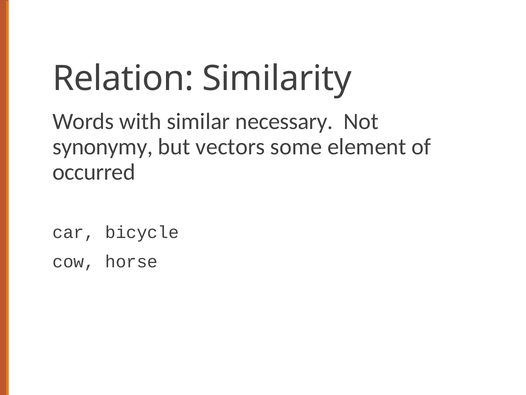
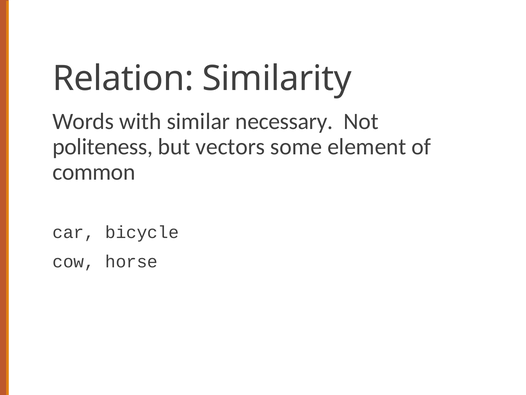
synonymy: synonymy -> politeness
occurred: occurred -> common
